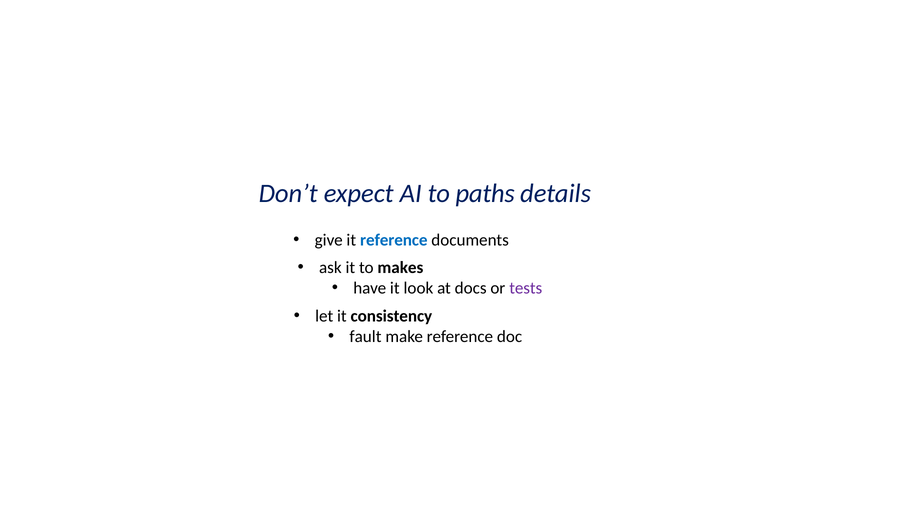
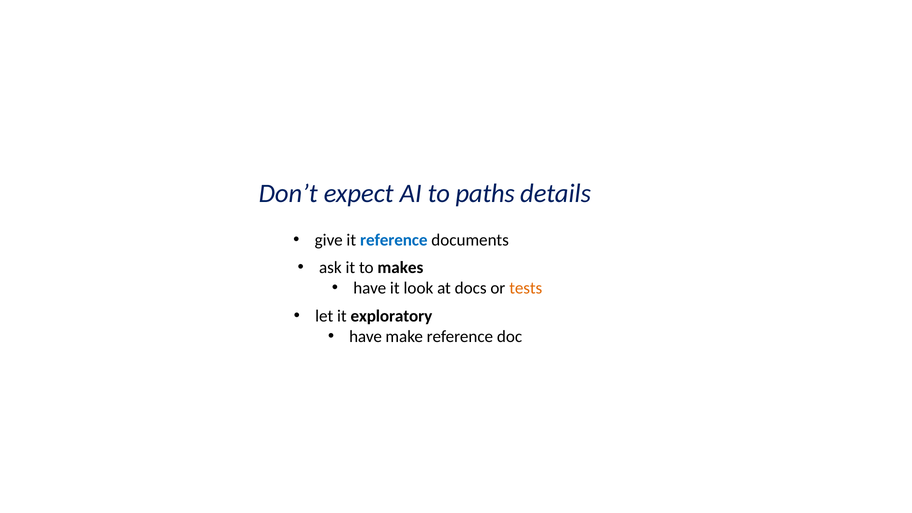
tests colour: purple -> orange
consistency: consistency -> exploratory
fault at (365, 336): fault -> have
